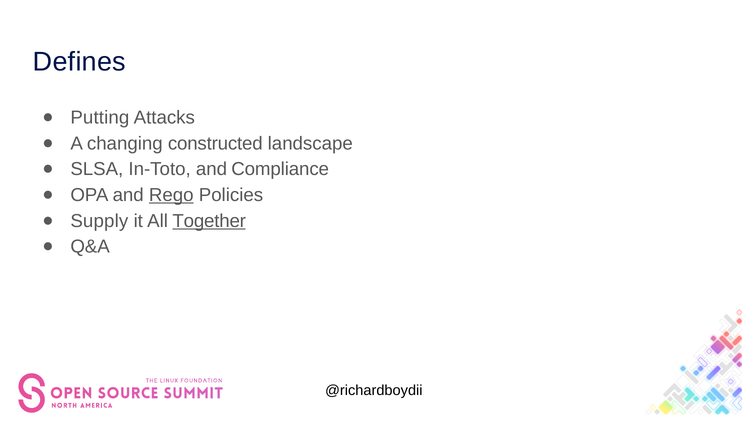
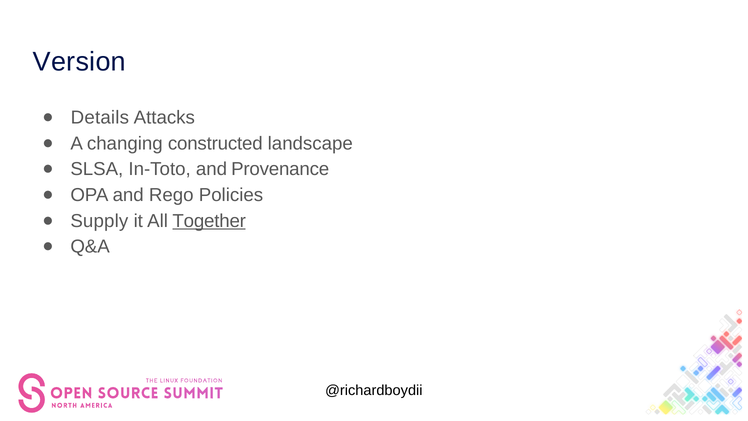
Defines: Defines -> Version
Putting: Putting -> Details
Compliance: Compliance -> Provenance
Rego underline: present -> none
